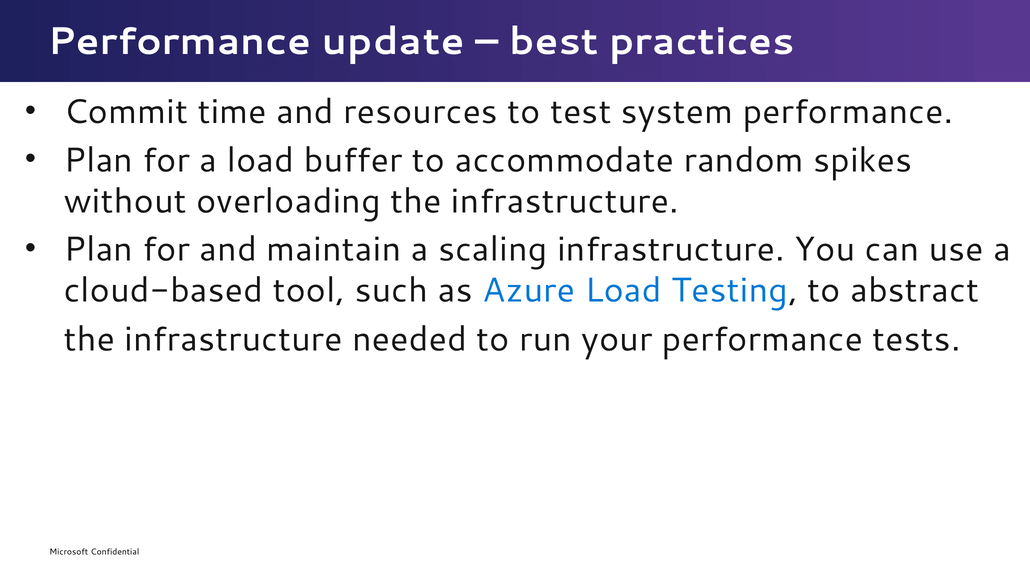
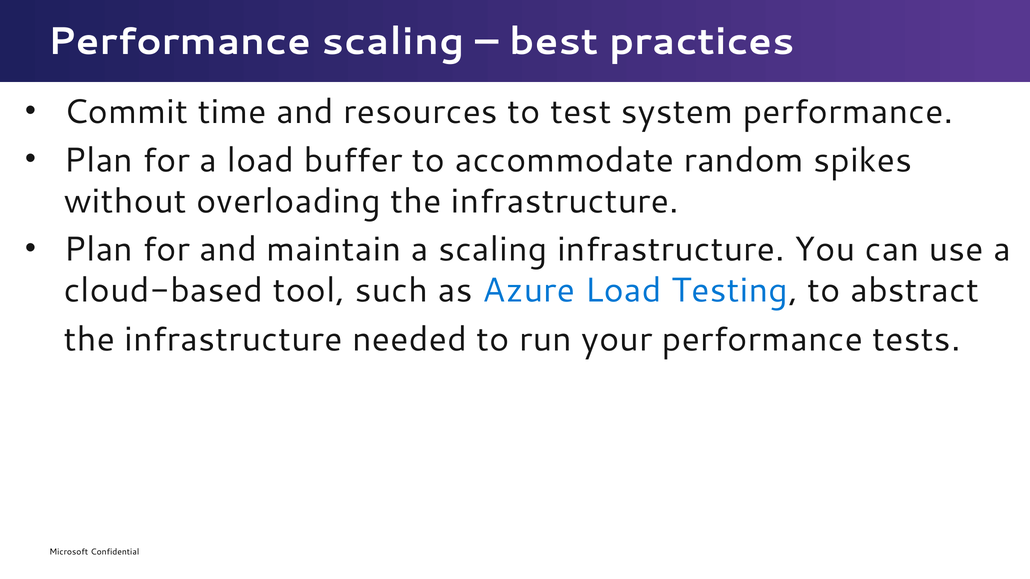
Performance update: update -> scaling
